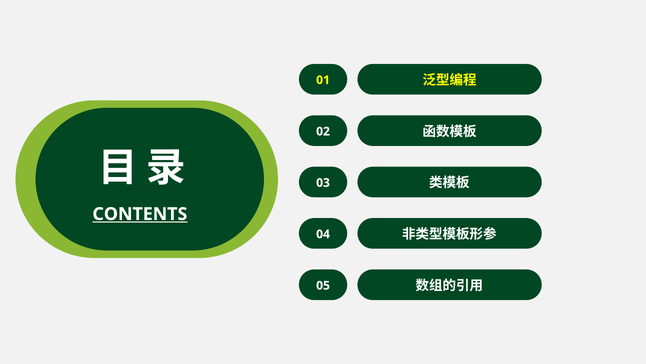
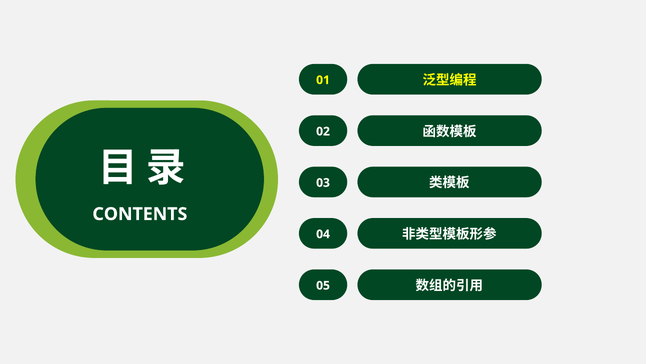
CONTENTS underline: present -> none
